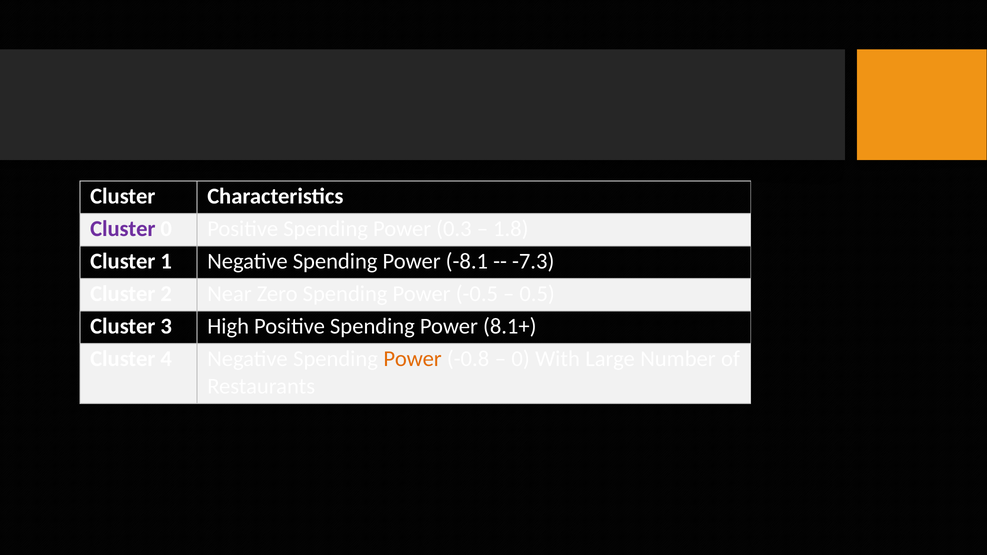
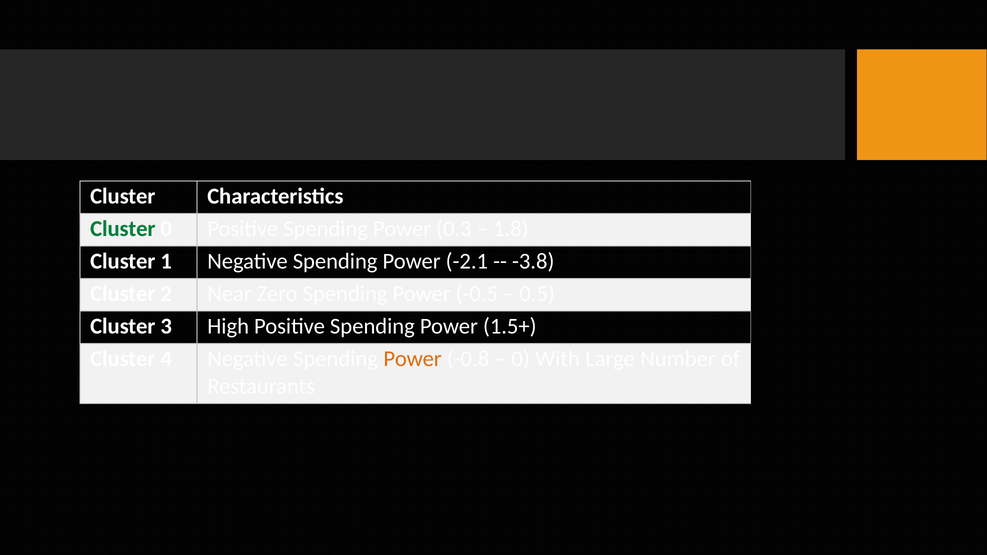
Cluster at (123, 229) colour: purple -> green
-8.1: -8.1 -> -2.1
-7.3: -7.3 -> -3.8
8.1+: 8.1+ -> 1.5+
